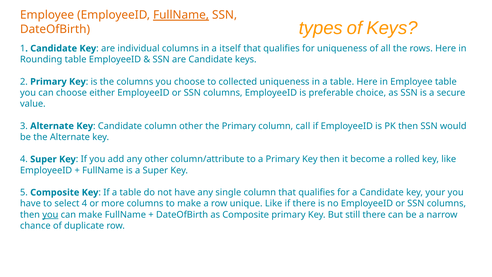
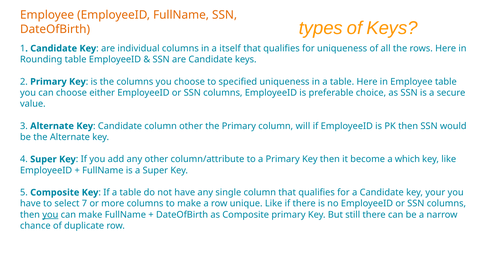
FullName at (181, 15) underline: present -> none
collected: collected -> specified
call: call -> will
rolled: rolled -> which
select 4: 4 -> 7
